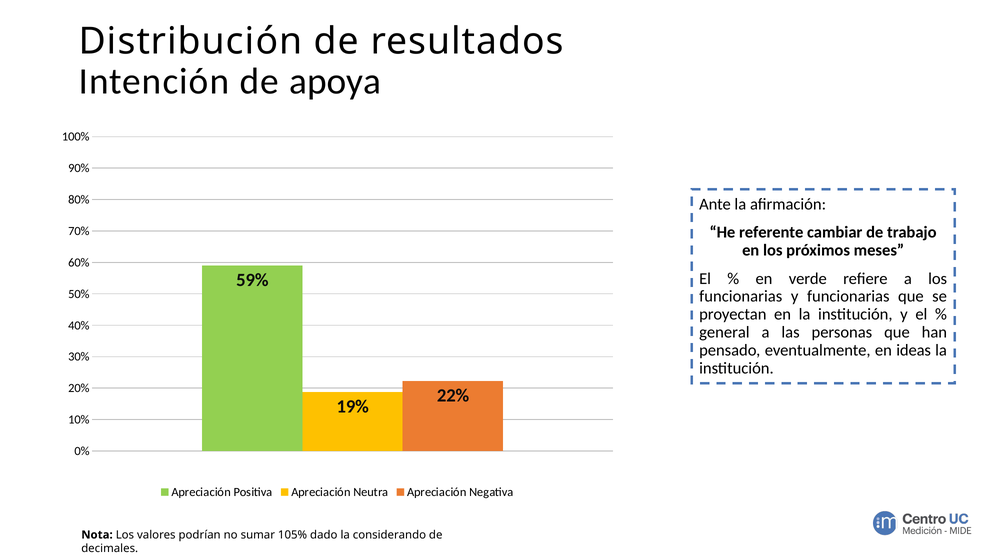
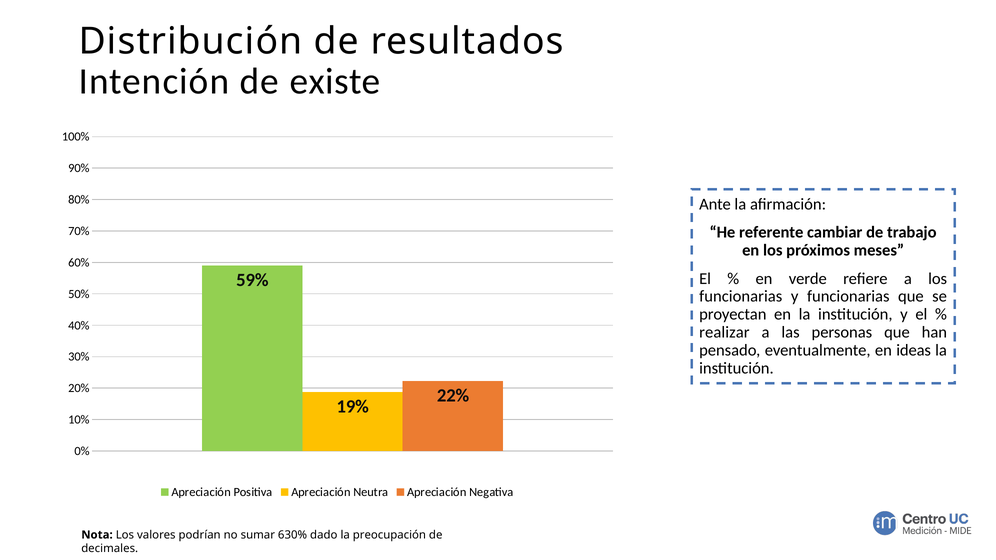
apoya: apoya -> existe
general: general -> realizar
105%: 105% -> 630%
considerando: considerando -> preocupación
